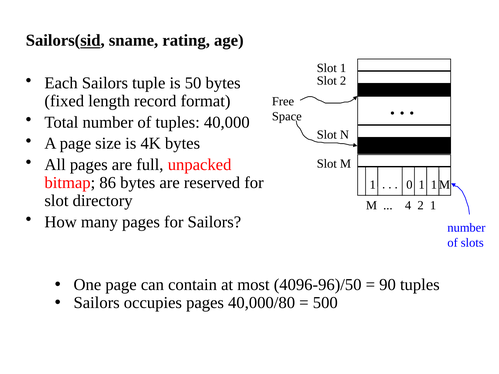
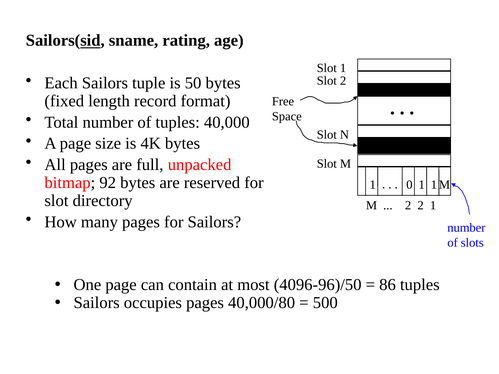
86: 86 -> 92
4 at (408, 206): 4 -> 2
90: 90 -> 86
